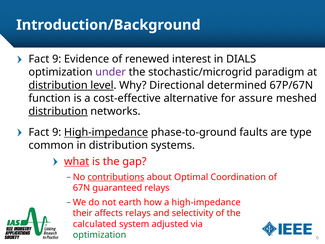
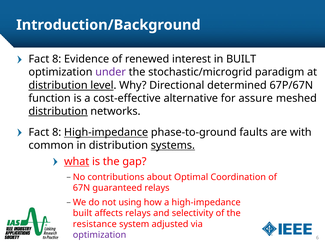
9 at (57, 59): 9 -> 8
in DIALS: DIALS -> BUILT
9 at (57, 132): 9 -> 8
type: type -> with
systems underline: none -> present
contributions underline: present -> none
earth: earth -> using
their at (83, 213): their -> built
calculated: calculated -> resistance
optimization at (100, 235) colour: green -> purple
